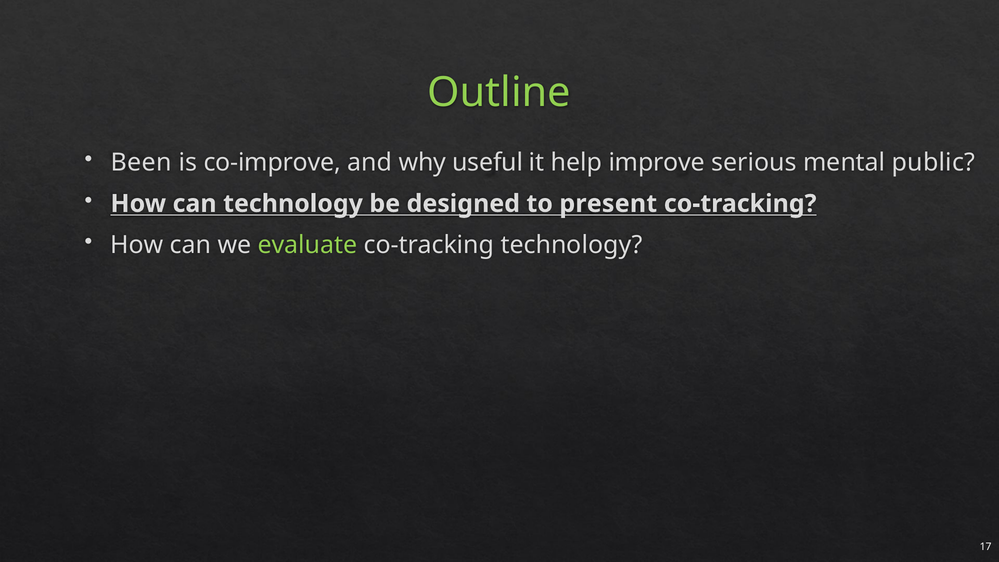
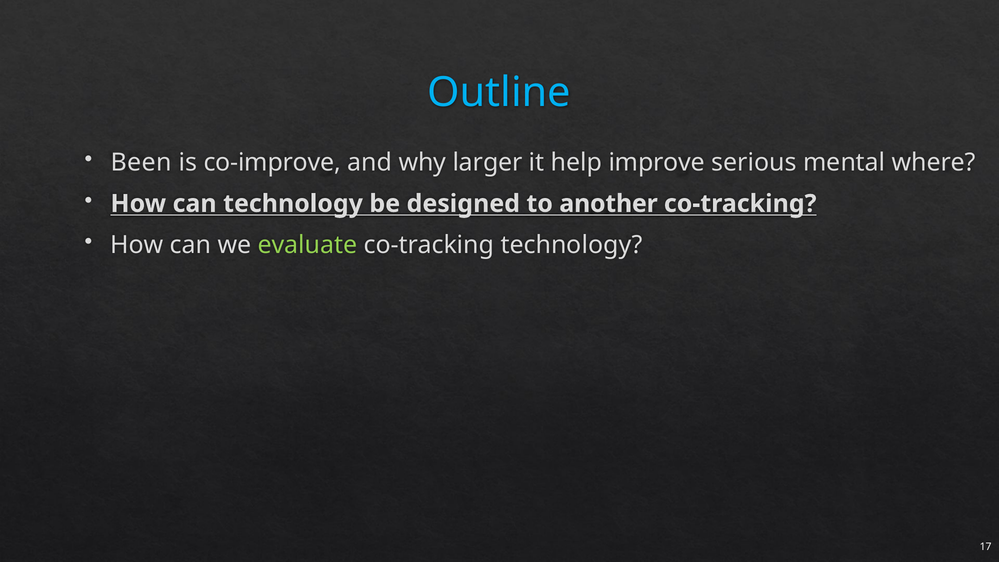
Outline colour: light green -> light blue
useful: useful -> larger
public: public -> where
present: present -> another
